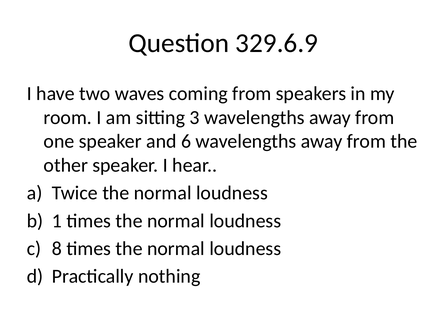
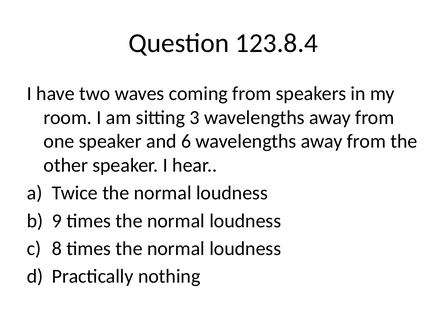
329.6.9: 329.6.9 -> 123.8.4
1: 1 -> 9
